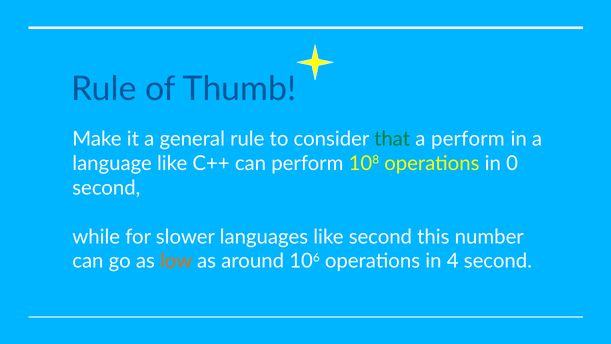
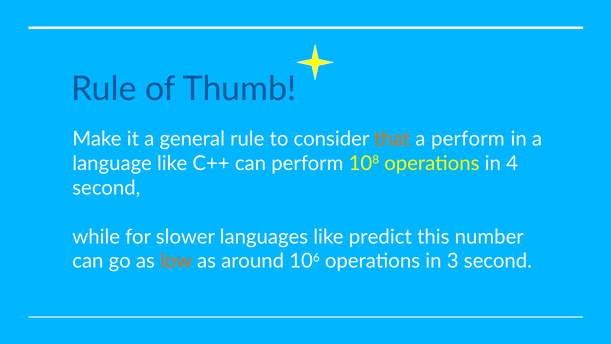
that colour: green -> orange
0: 0 -> 4
like second: second -> predict
4: 4 -> 3
